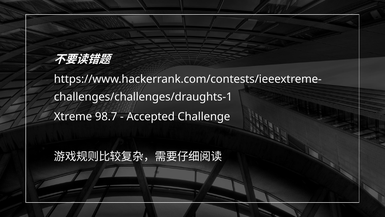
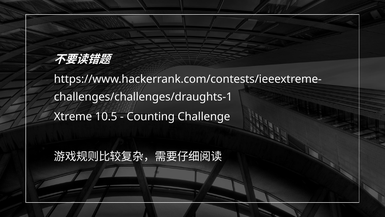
98.7: 98.7 -> 10.5
Accepted: Accepted -> Counting
